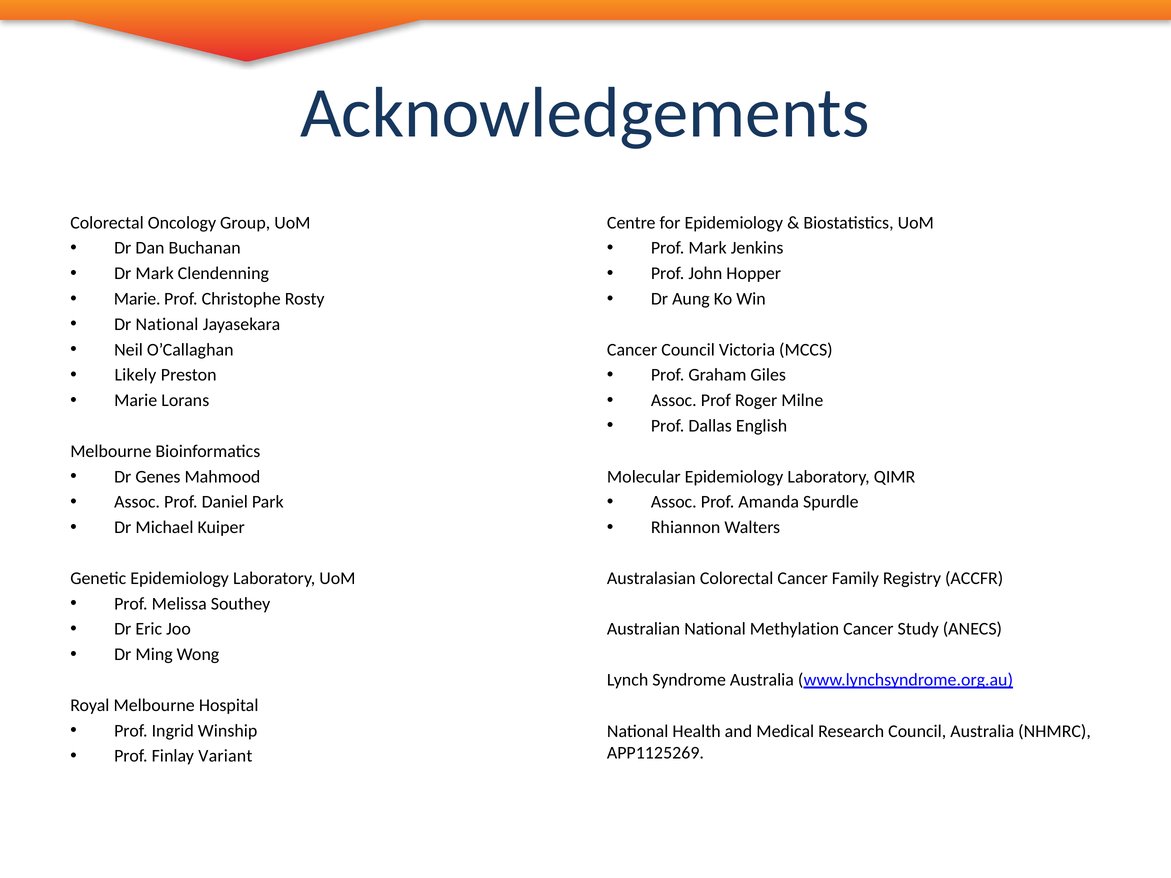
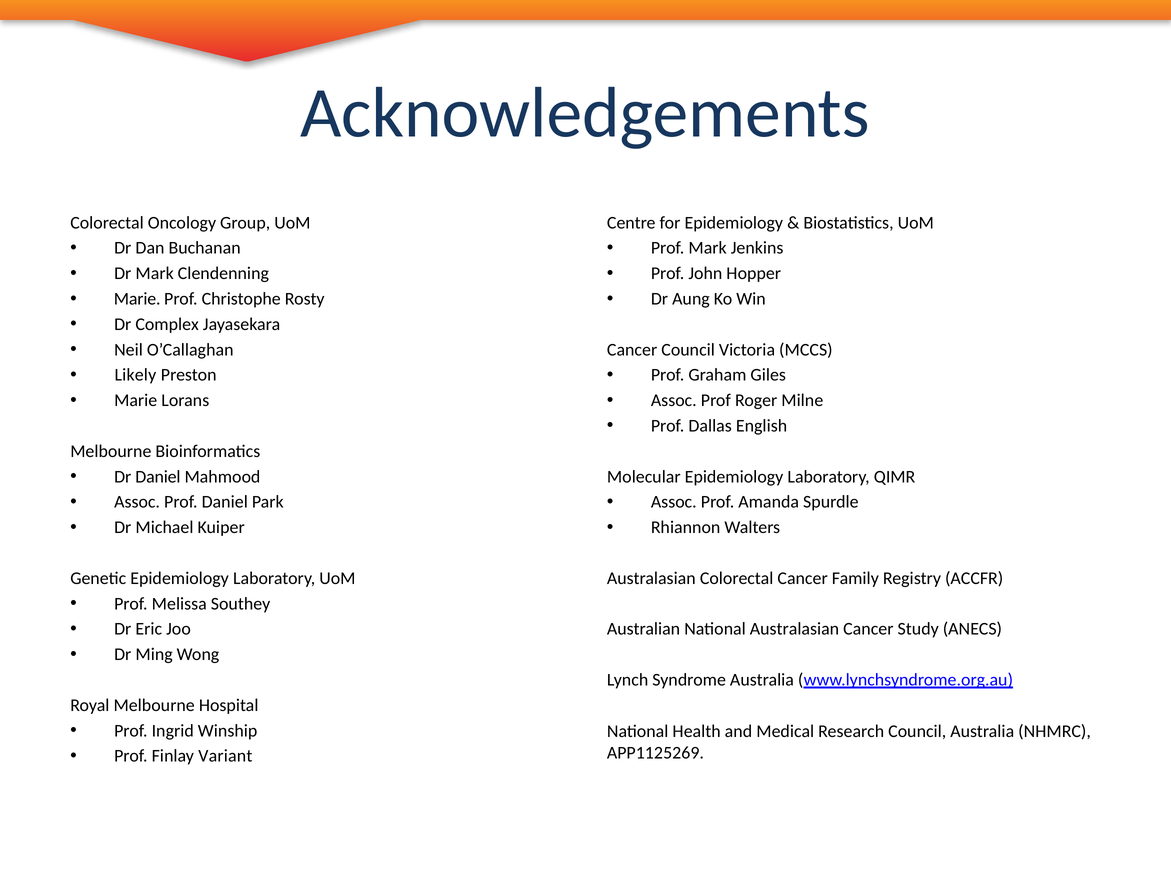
Dr National: National -> Complex
Dr Genes: Genes -> Daniel
National Methylation: Methylation -> Australasian
